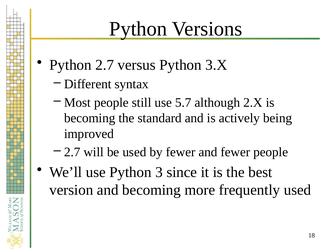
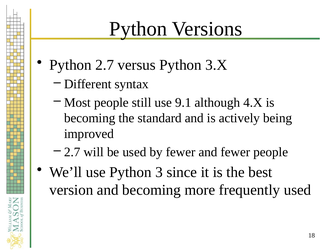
5.7: 5.7 -> 9.1
2.X: 2.X -> 4.X
